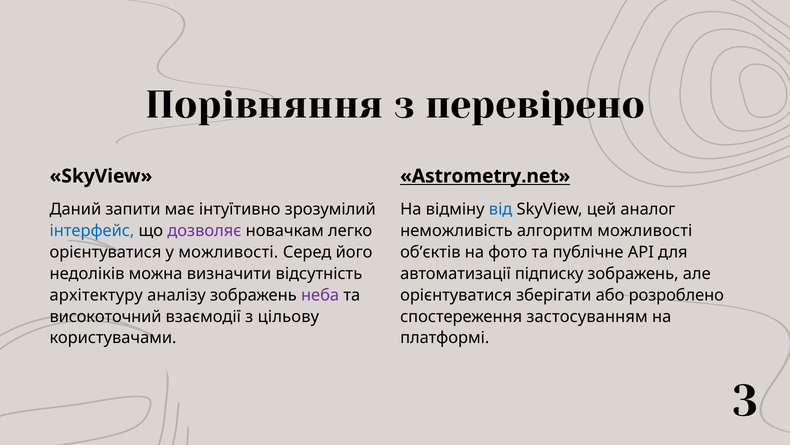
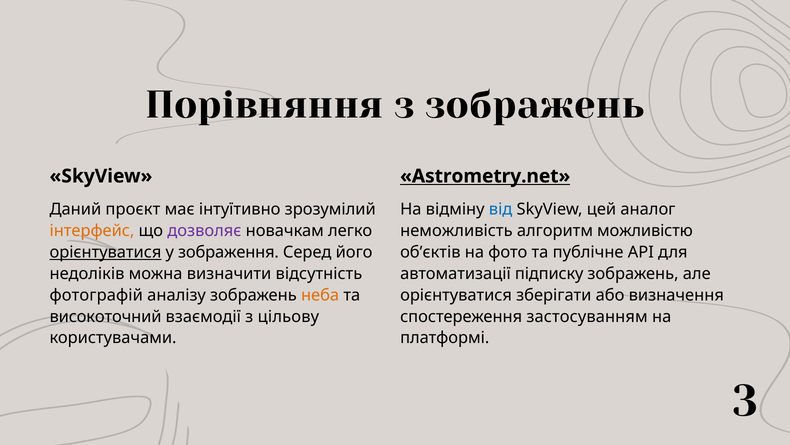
з перевірено: перевірено -> зображень
запити: запити -> проєкт
інтерфейс colour: blue -> orange
алгоритм можливості: можливості -> можливістю
орієнтуватися at (105, 252) underline: none -> present
у можливості: можливості -> зображення
архітектуру: архітектуру -> фотографій
неба colour: purple -> orange
розроблено: розроблено -> визначення
